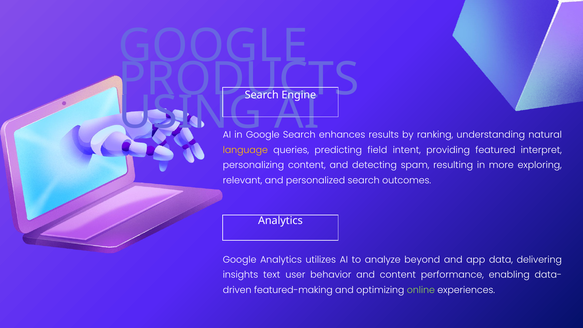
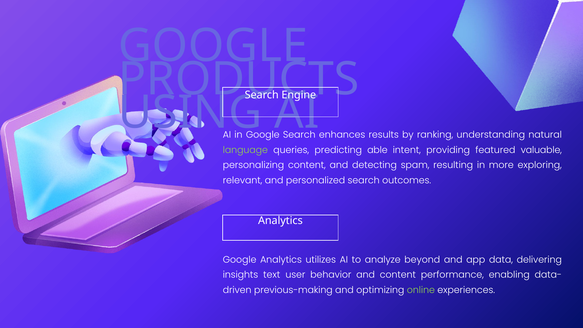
language colour: yellow -> light green
field: field -> able
interpret: interpret -> valuable
featured-making: featured-making -> previous-making
